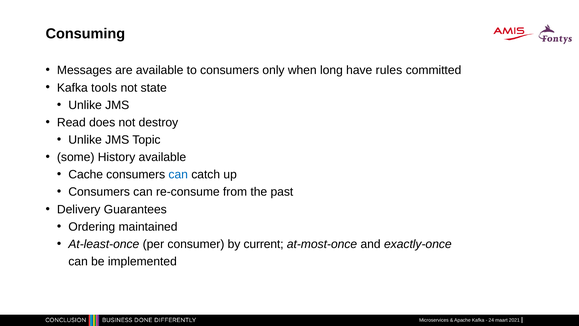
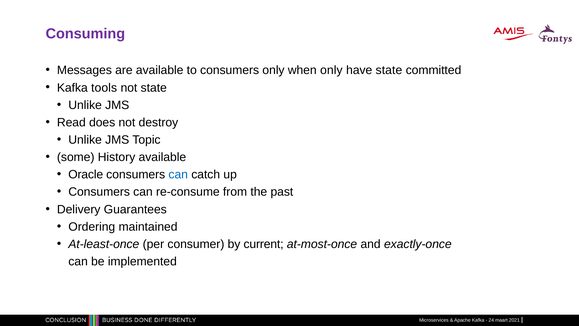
Consuming colour: black -> purple
when long: long -> only
have rules: rules -> state
Cache: Cache -> Oracle
